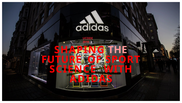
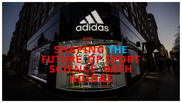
THE colour: pink -> light blue
